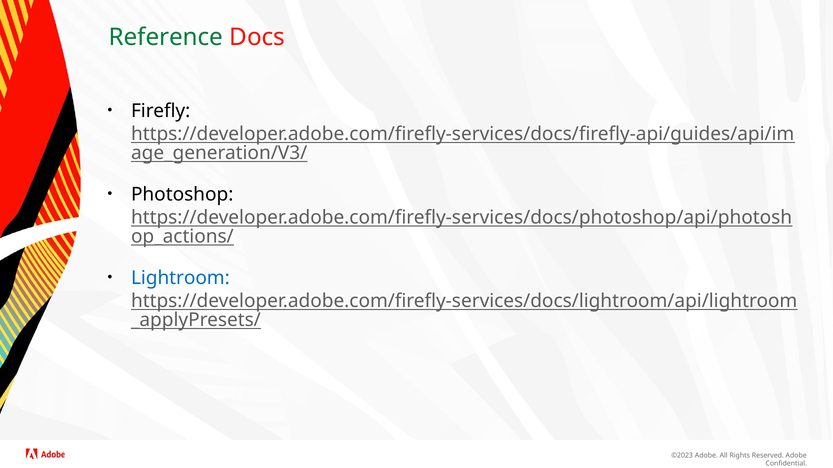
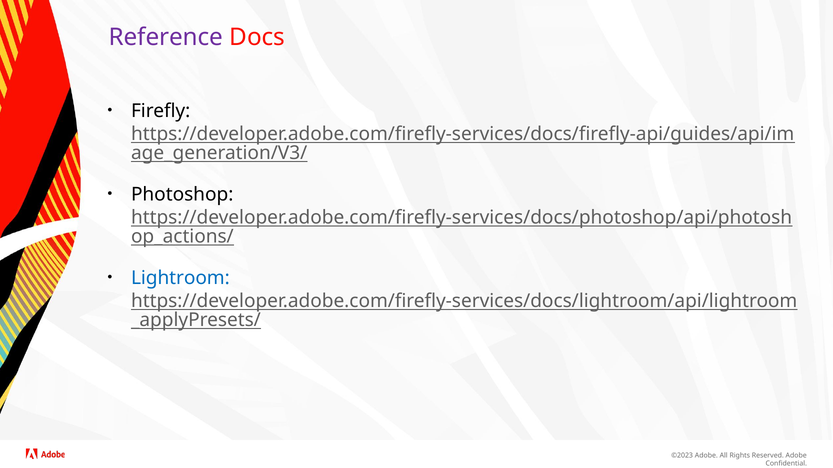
Reference colour: green -> purple
